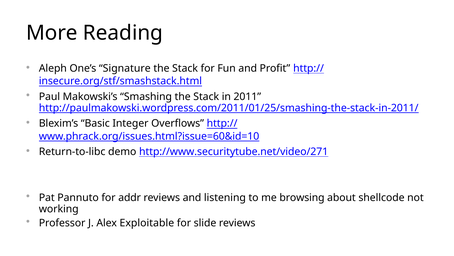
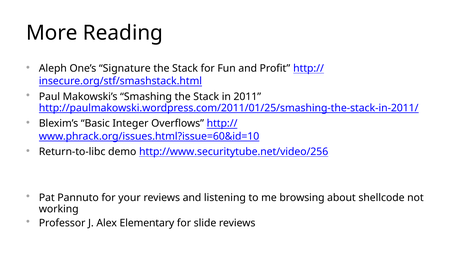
http://www.securitytube.net/video/271: http://www.securitytube.net/video/271 -> http://www.securitytube.net/video/256
addr: addr -> your
Exploitable: Exploitable -> Elementary
